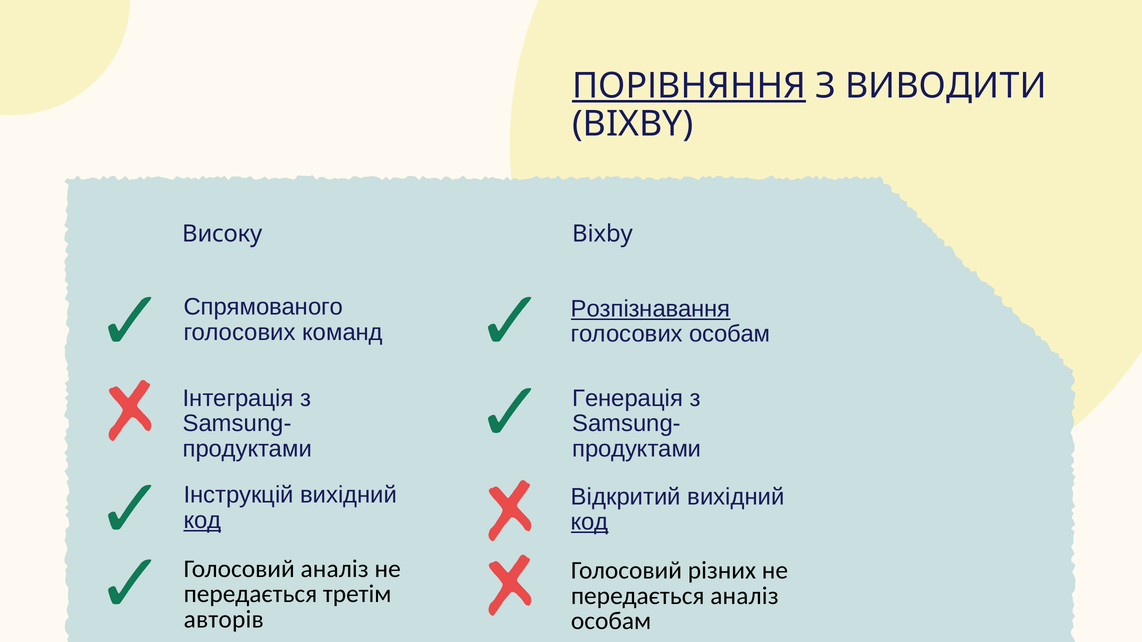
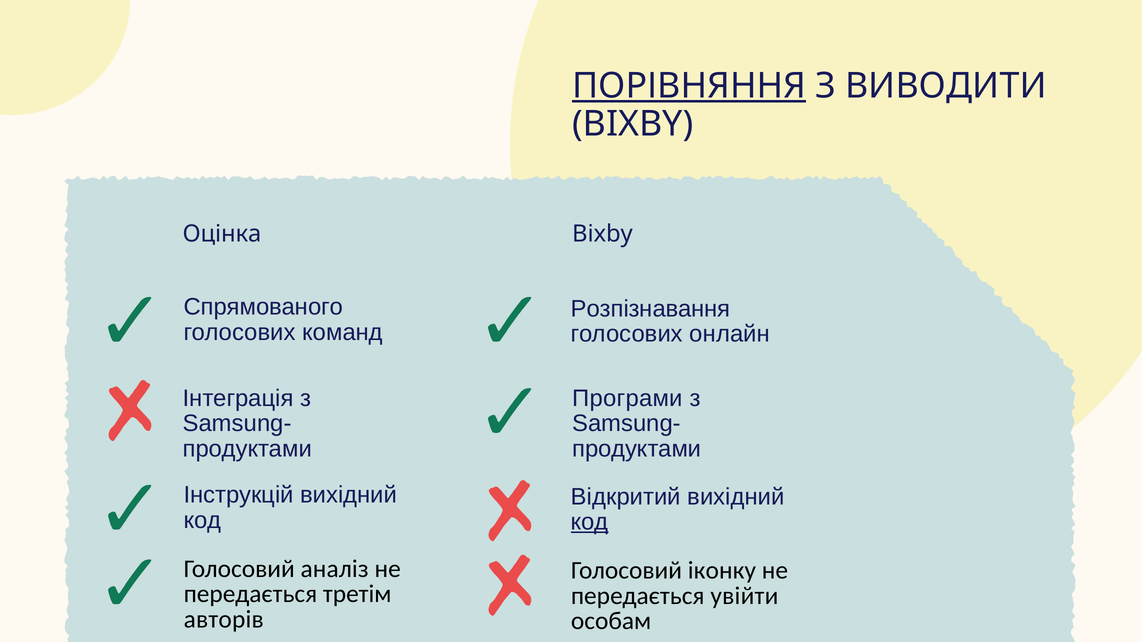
Високу: Високу -> Оцінка
Розпізнавання underline: present -> none
голосових особам: особам -> онлайн
Генерація: Генерація -> Програми
код at (202, 521) underline: present -> none
різних: різних -> іконку
передається аналіз: аналіз -> увійти
